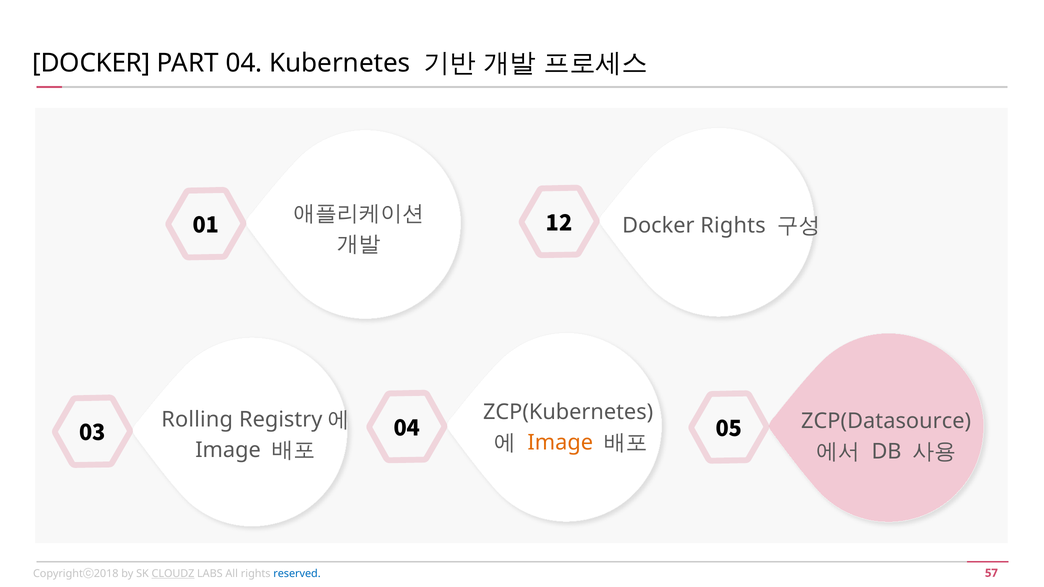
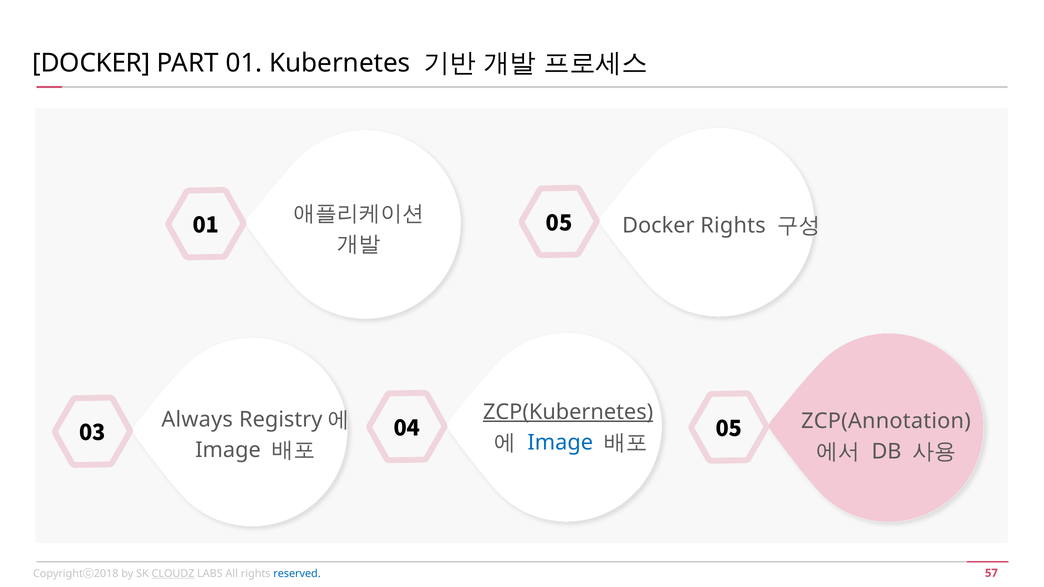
PART 04: 04 -> 01
01 12: 12 -> 05
ZCP(Kubernetes underline: none -> present
Rolling: Rolling -> Always
ZCP(Datasource: ZCP(Datasource -> ZCP(Annotation
Image at (560, 443) colour: orange -> blue
